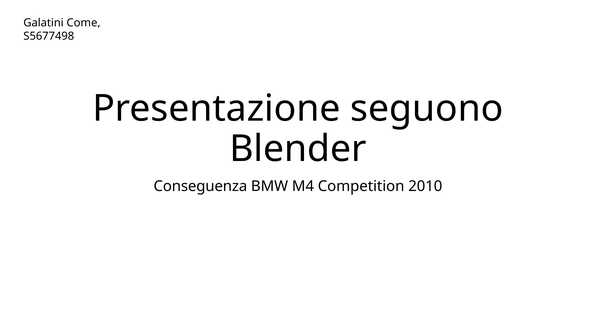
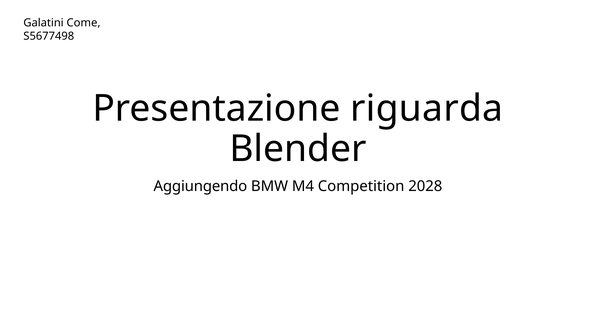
seguono: seguono -> riguarda
Conseguenza: Conseguenza -> Aggiungendo
2010: 2010 -> 2028
